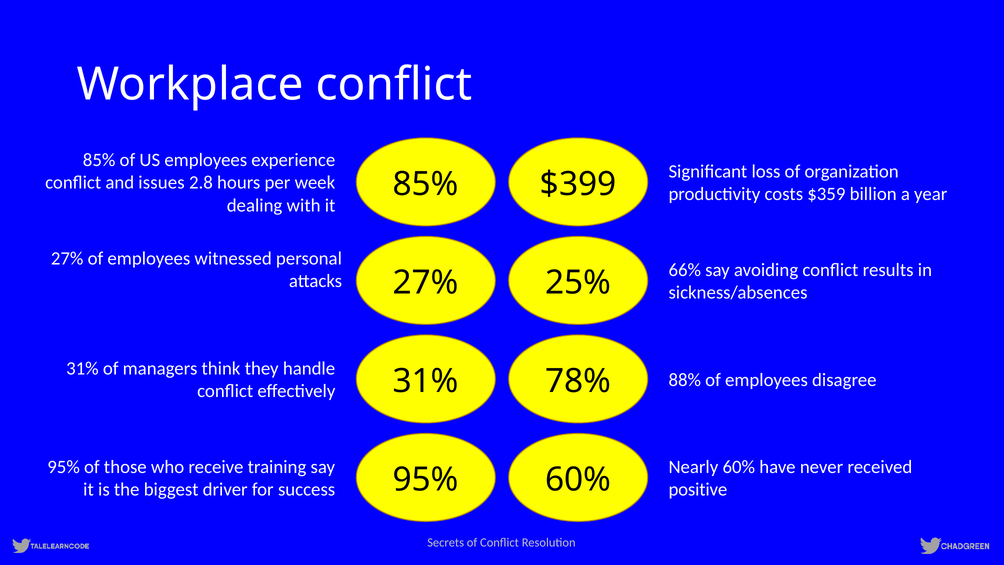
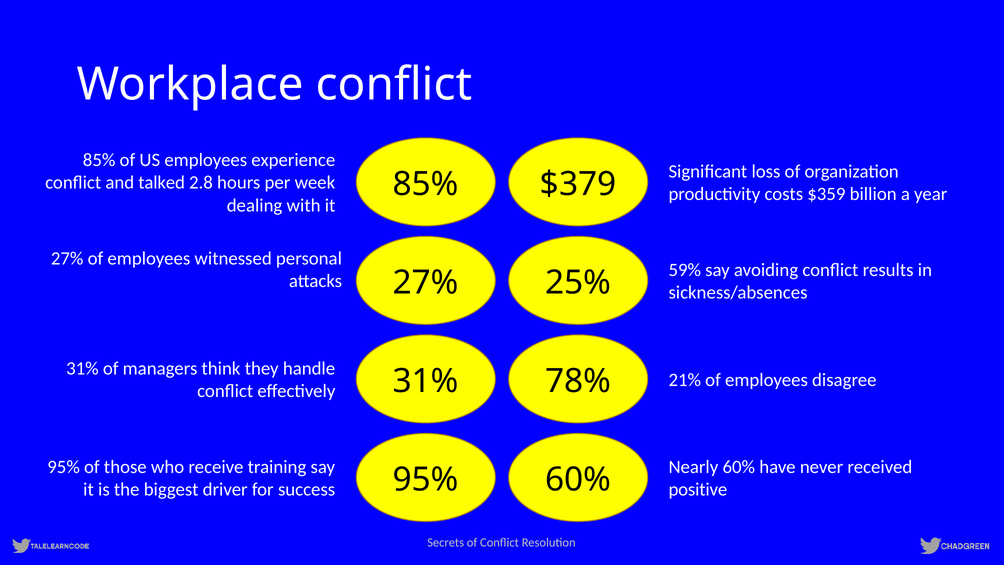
$399: $399 -> $379
issues: issues -> talked
66%: 66% -> 59%
88%: 88% -> 21%
